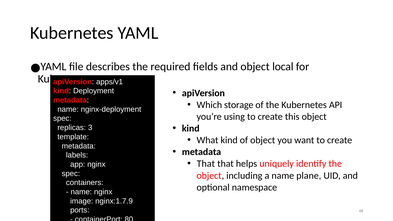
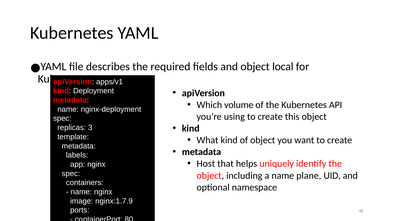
storage: storage -> volume
That at (206, 164): That -> Host
